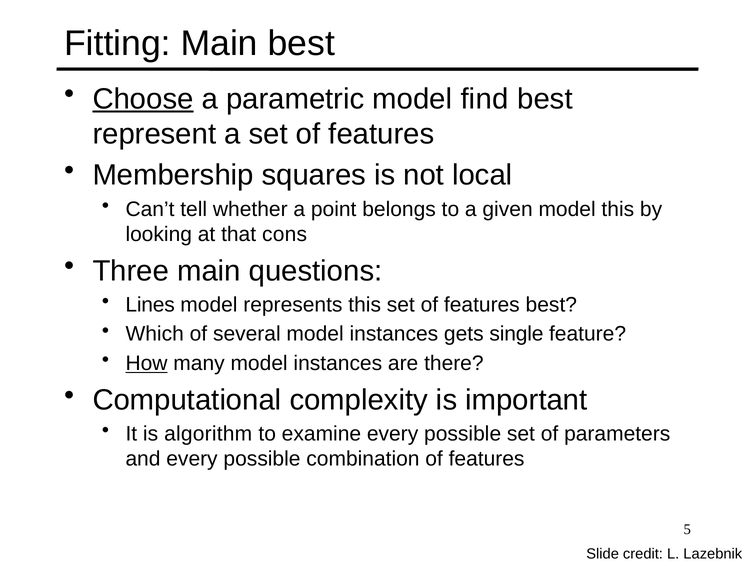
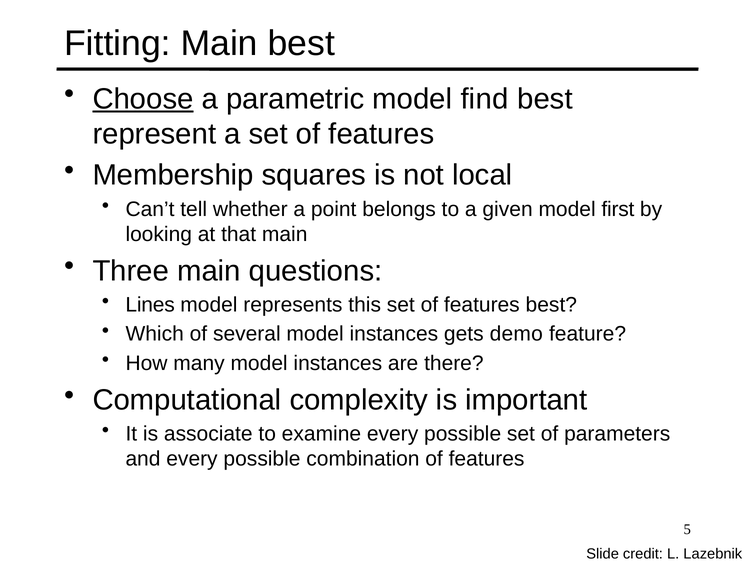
model this: this -> first
that cons: cons -> main
single: single -> demo
How underline: present -> none
algorithm: algorithm -> associate
